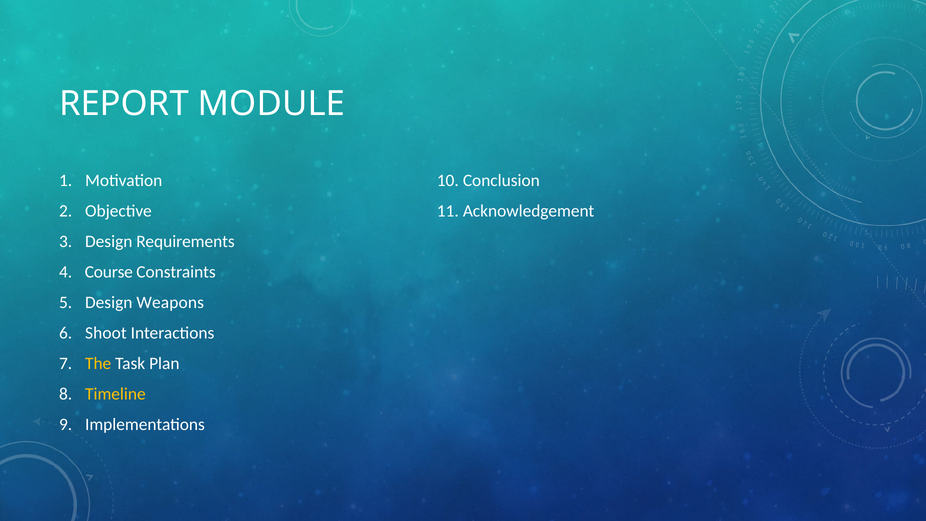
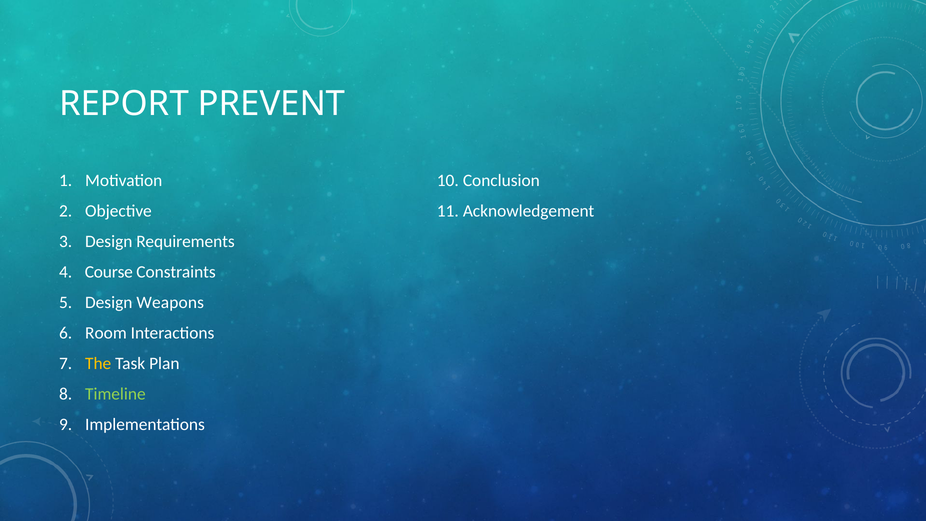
MODULE: MODULE -> PREVENT
Shoot: Shoot -> Room
Timeline colour: yellow -> light green
